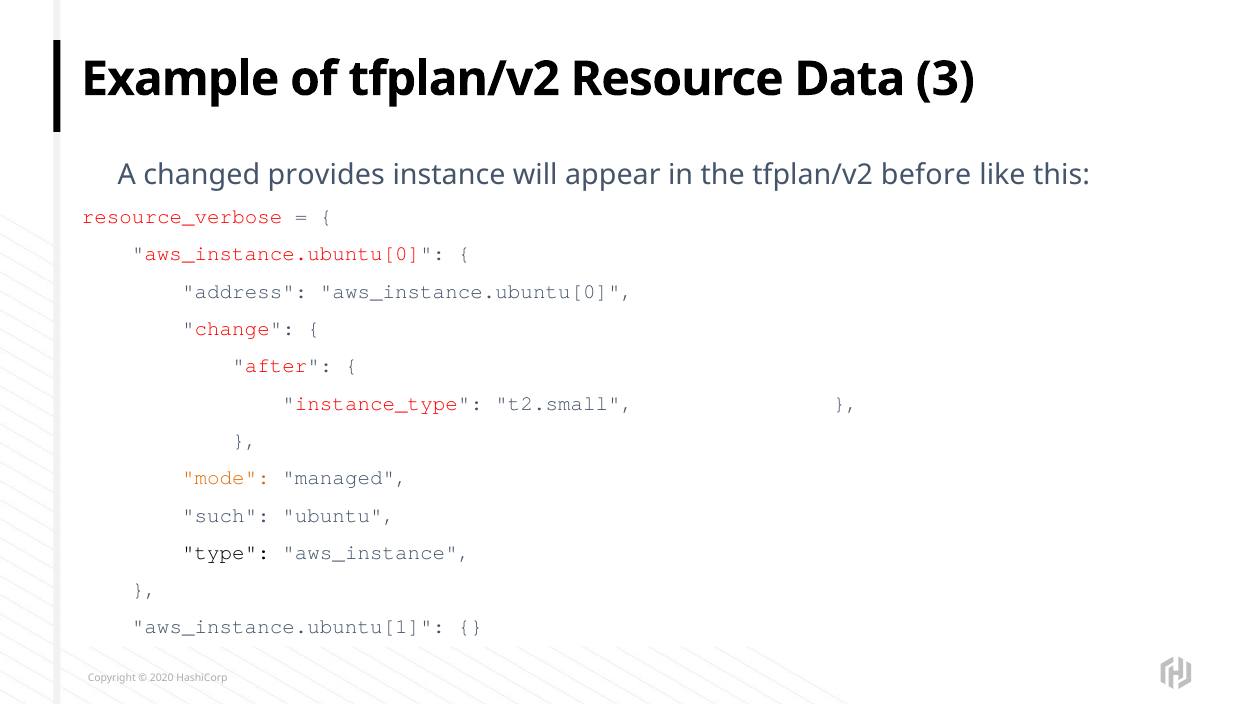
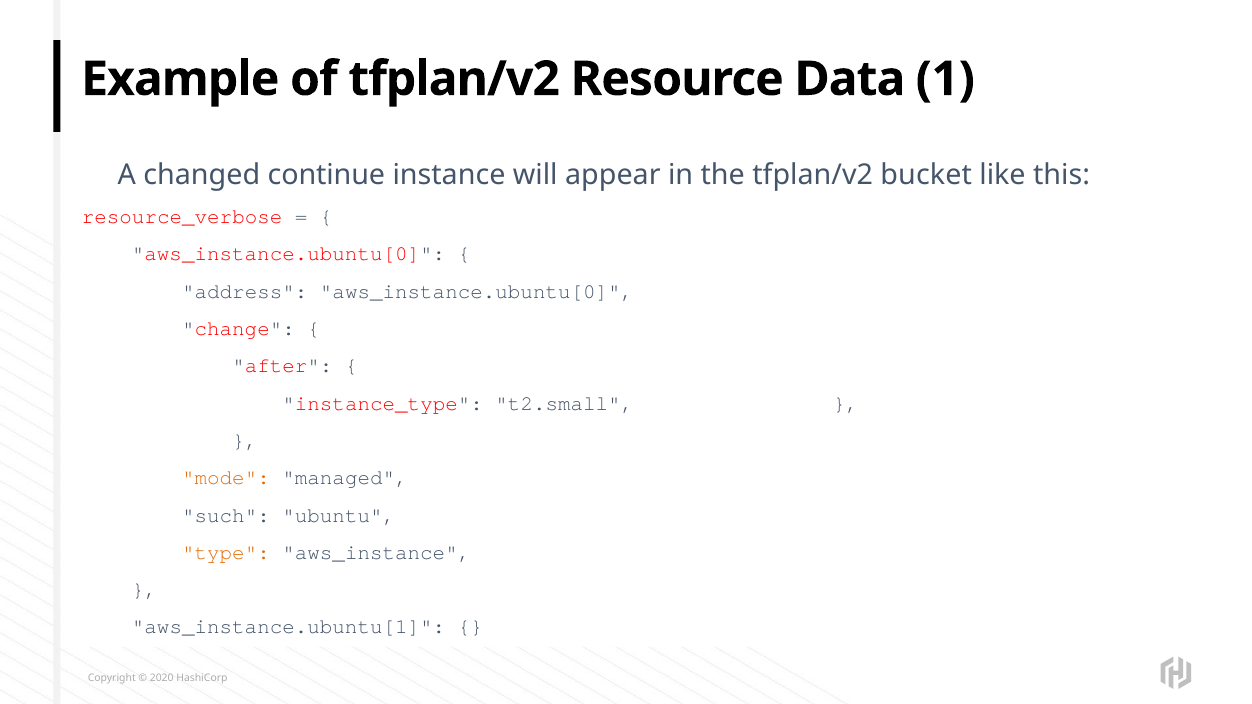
3: 3 -> 1
provides: provides -> continue
before: before -> bucket
type colour: black -> orange
